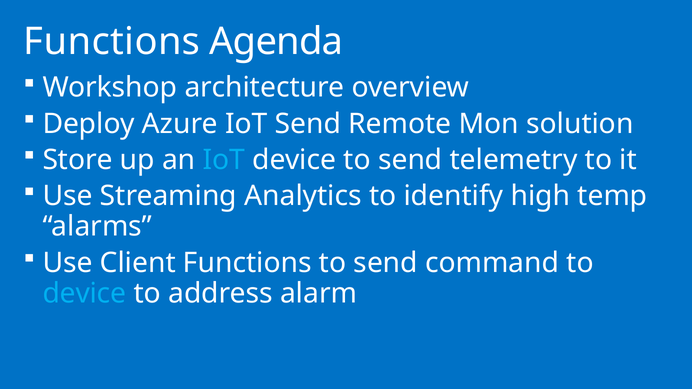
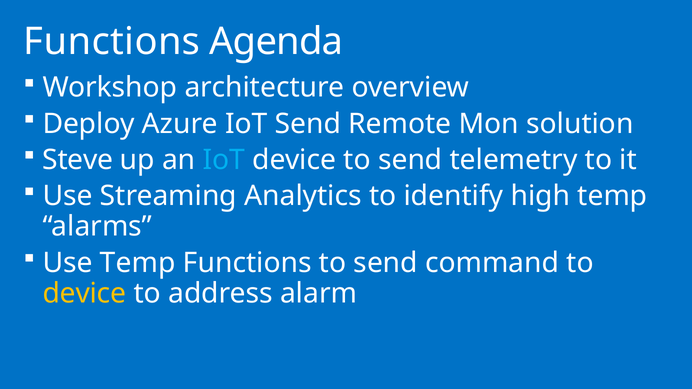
Store: Store -> Steve
Use Client: Client -> Temp
device at (84, 293) colour: light blue -> yellow
